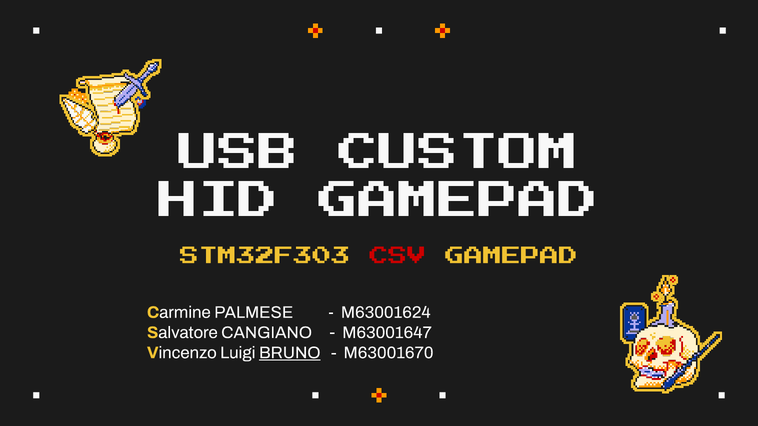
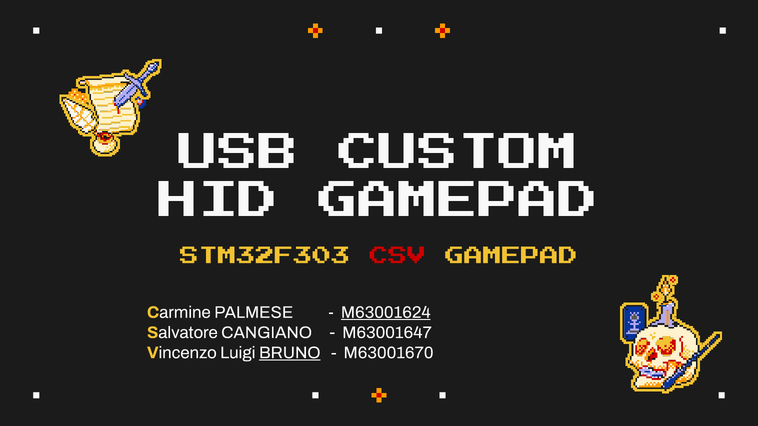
M63001624 underline: none -> present
